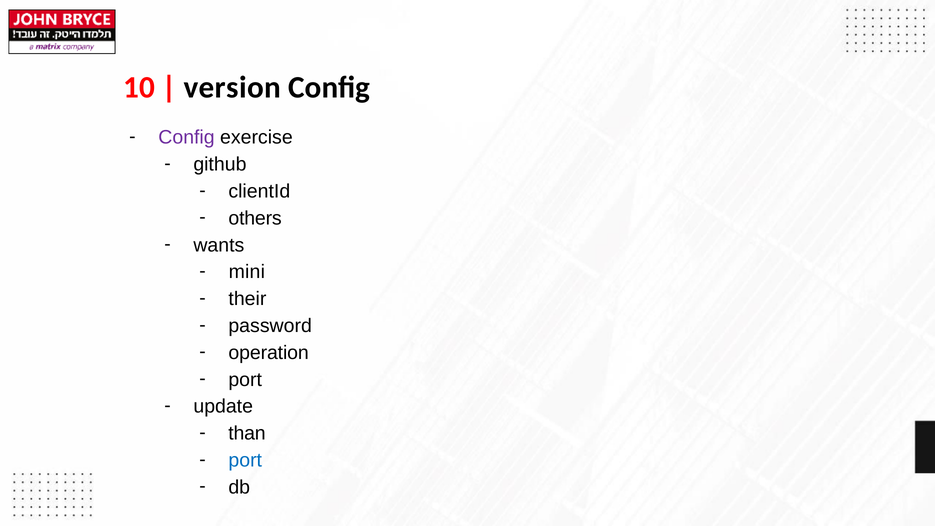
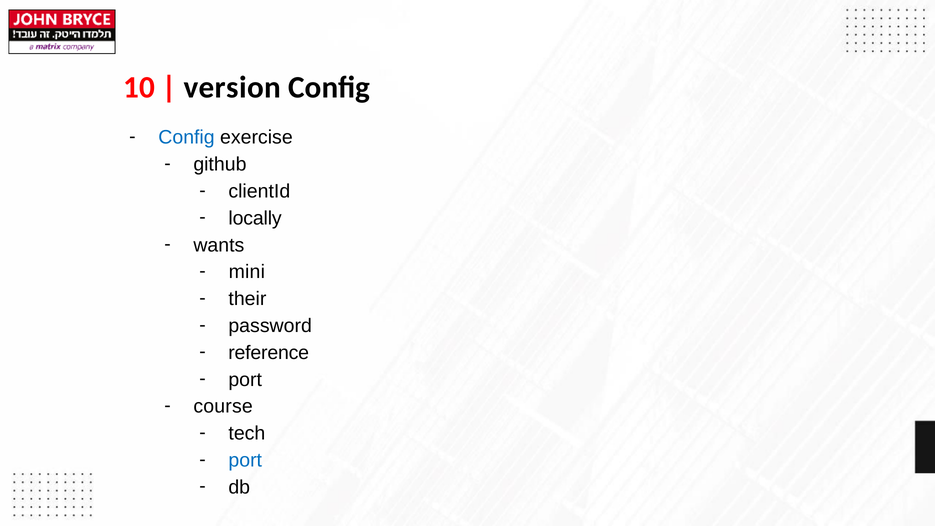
Config at (186, 138) colour: purple -> blue
others: others -> locally
operation: operation -> reference
update: update -> course
than: than -> tech
